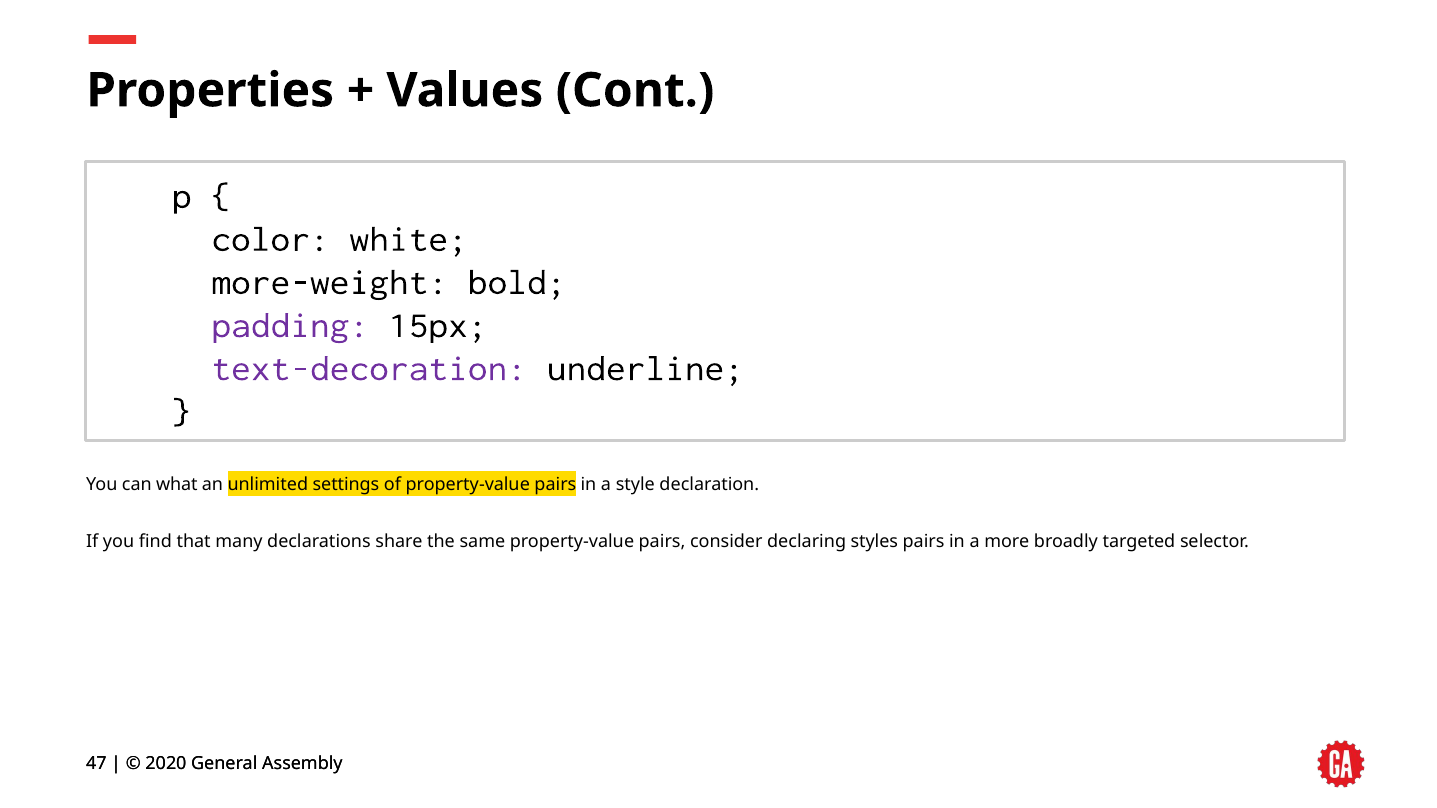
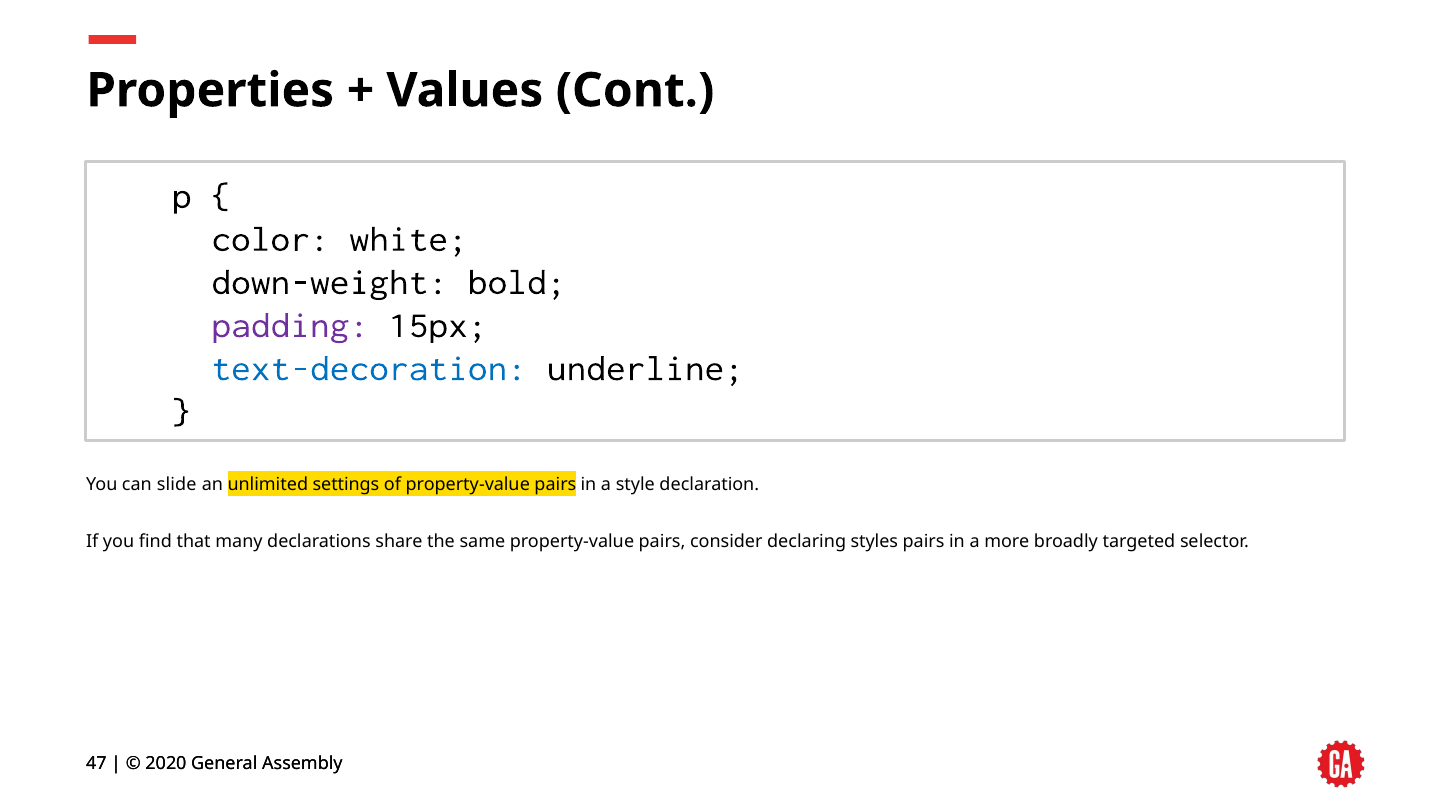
more-weight: more-weight -> down-weight
text-decoration colour: purple -> blue
what: what -> slide
